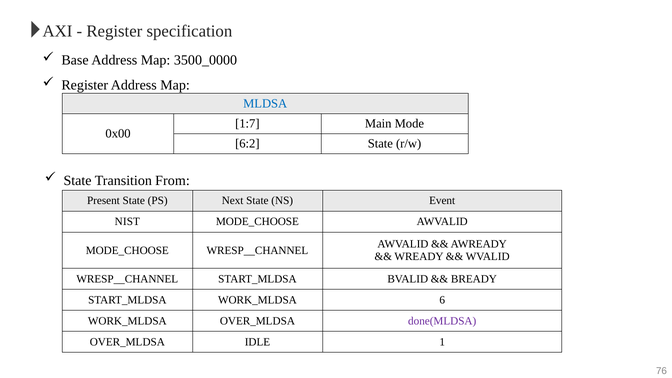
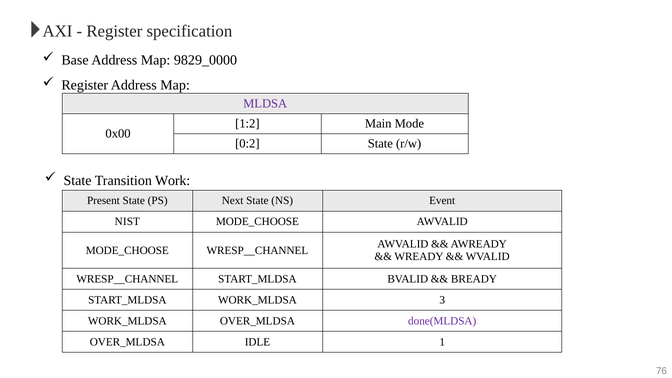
3500_0000: 3500_0000 -> 9829_0000
MLDSA colour: blue -> purple
1:7: 1:7 -> 1:2
6:2: 6:2 -> 0:2
From: From -> Work
6: 6 -> 3
